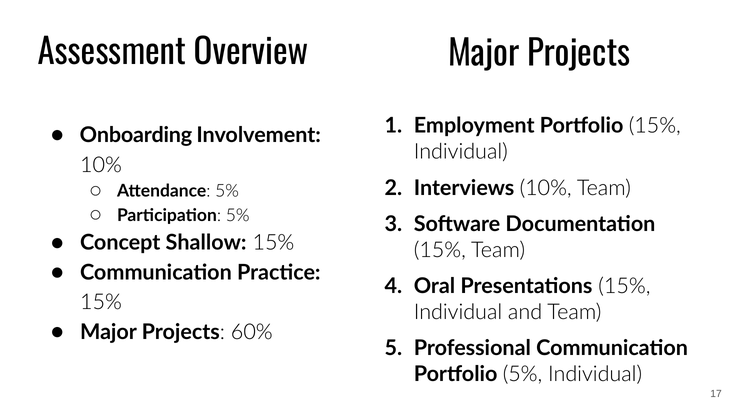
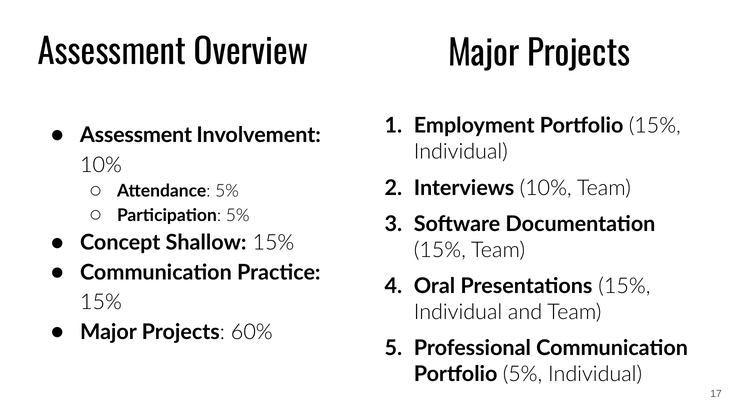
Onboarding at (136, 135): Onboarding -> Assessment
